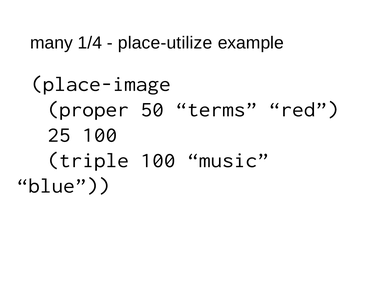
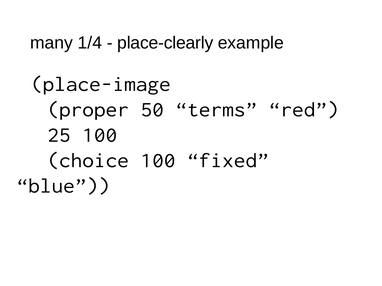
place-utilize: place-utilize -> place-clearly
triple: triple -> choice
music: music -> fixed
